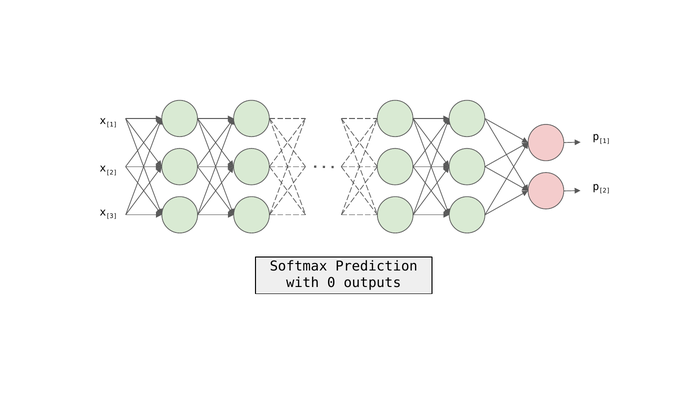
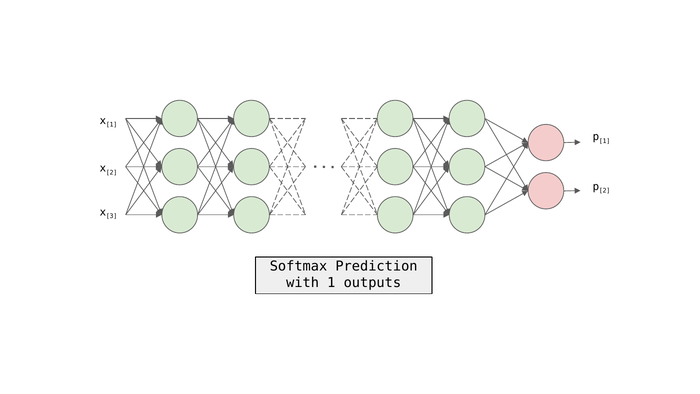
with 0: 0 -> 1
